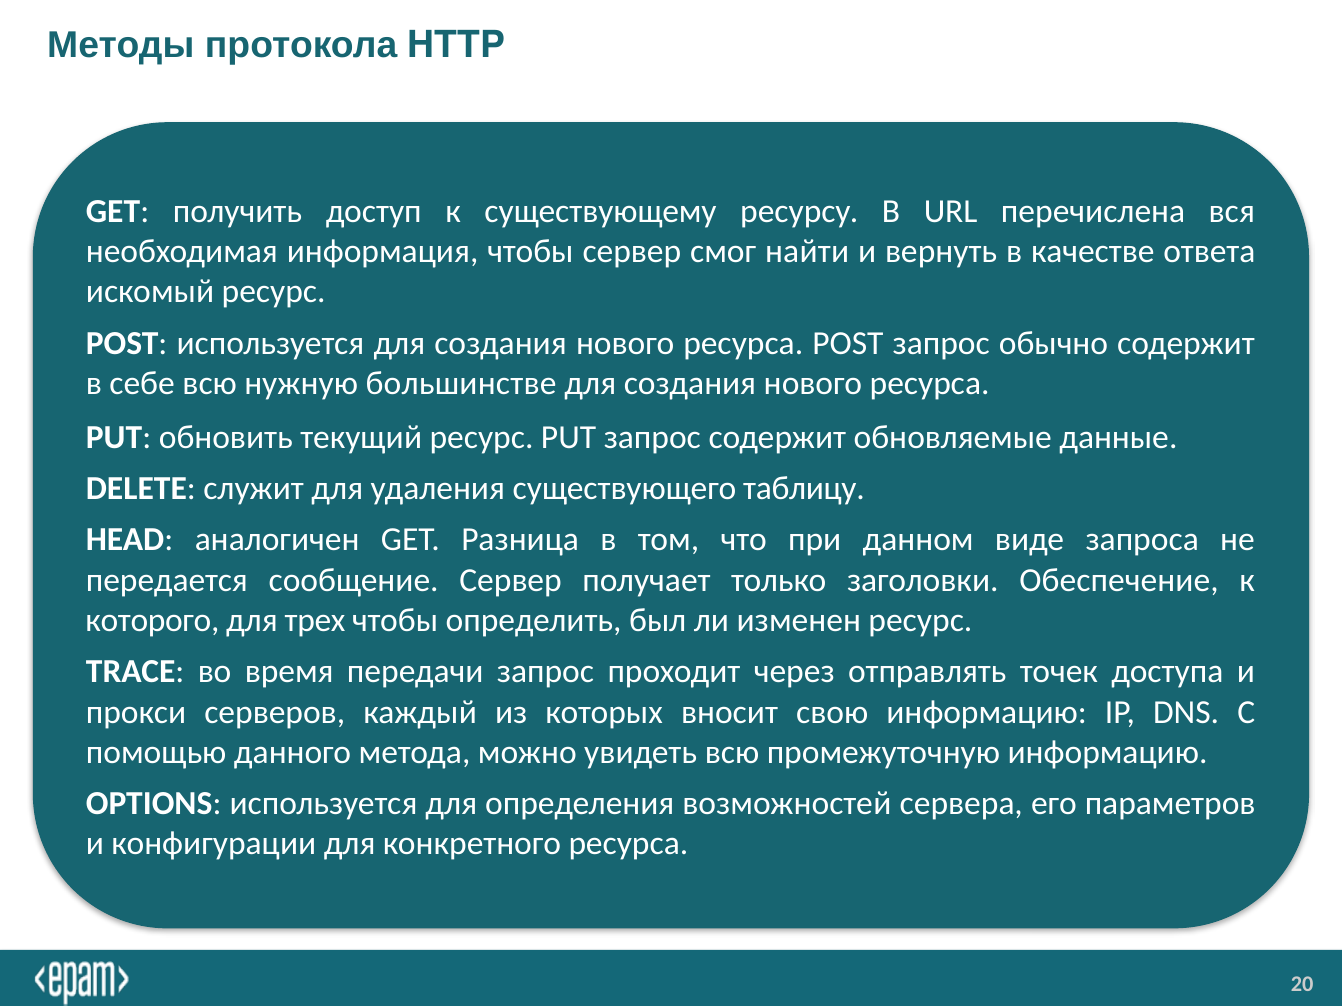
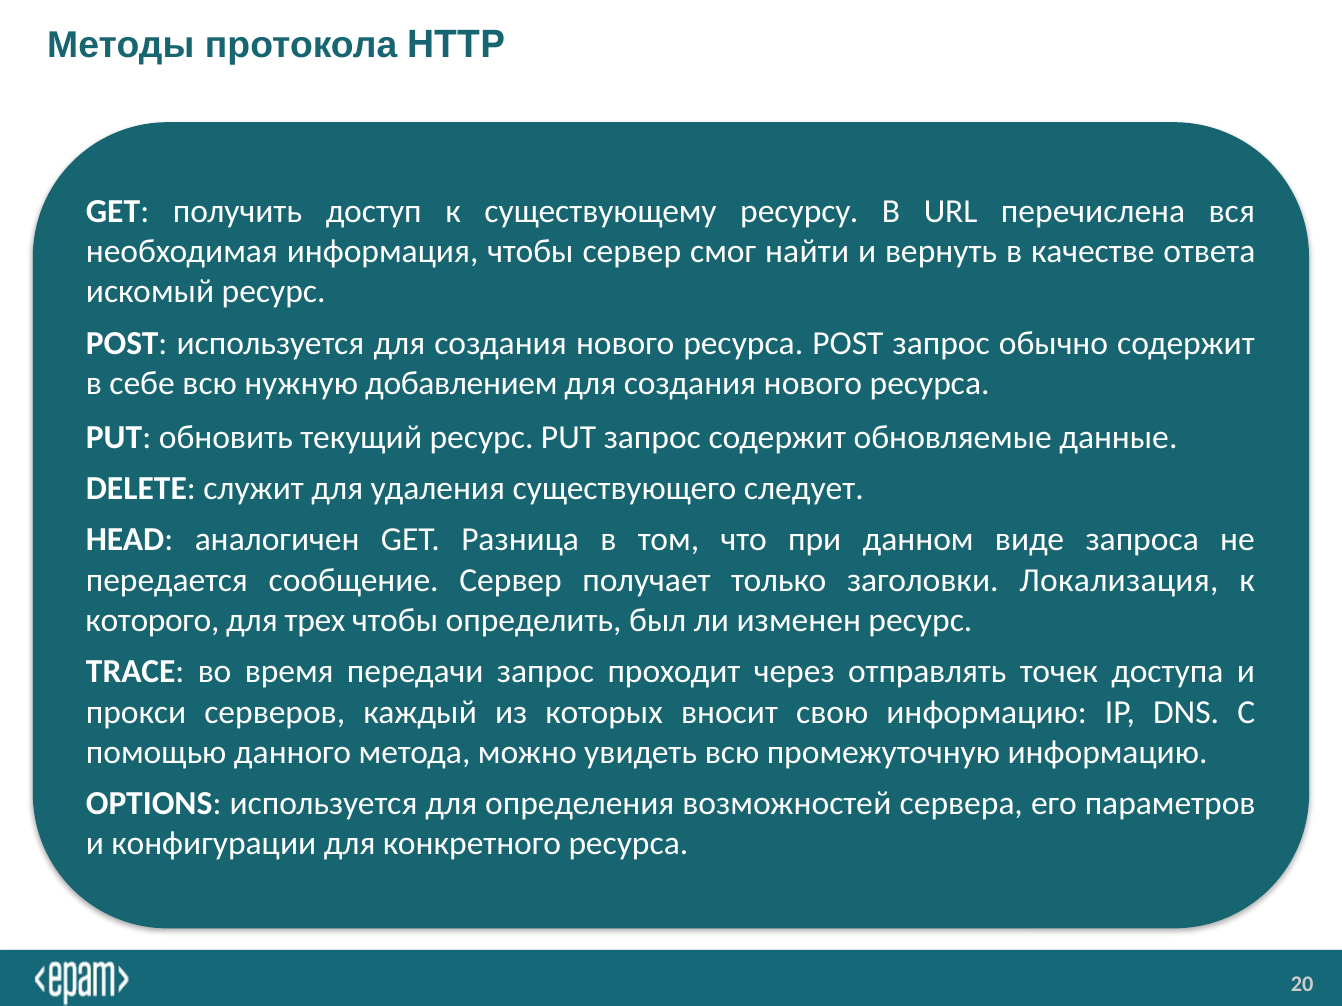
большинстве: большинстве -> добавлением
таблицу: таблицу -> следует
Обеспечение: Обеспечение -> Локализация
